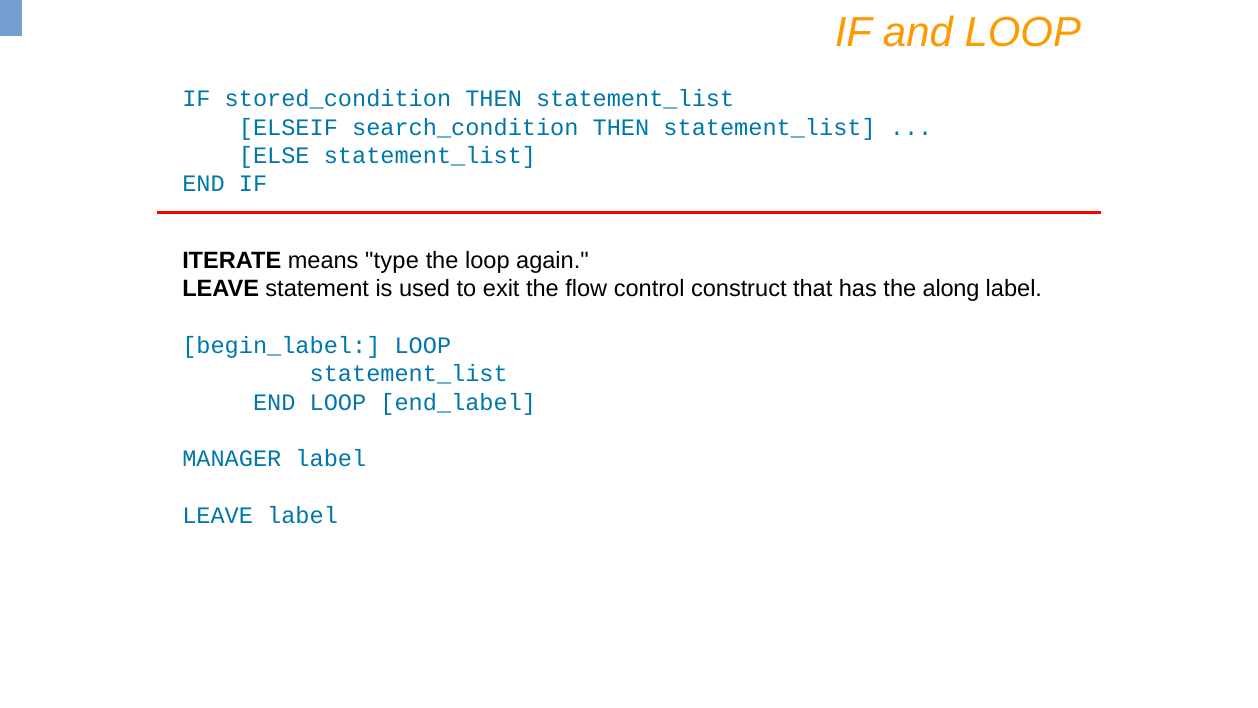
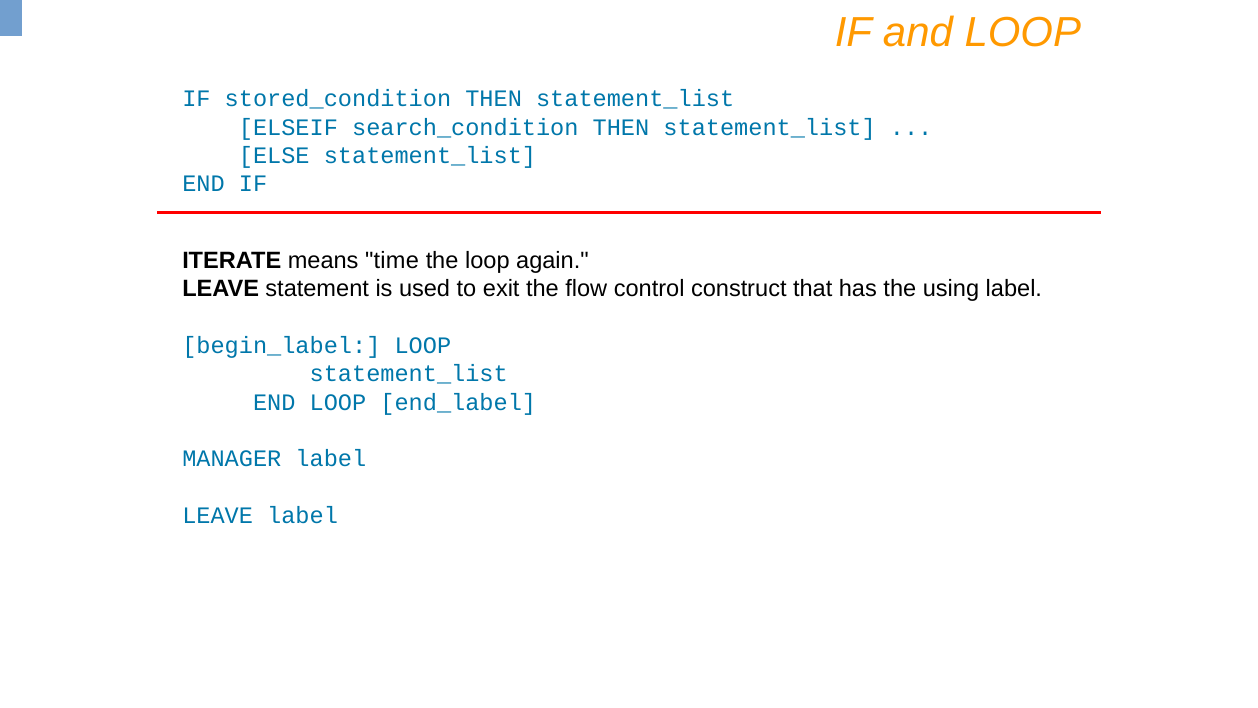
type: type -> time
along: along -> using
